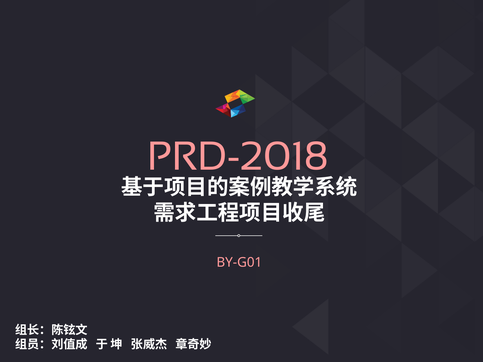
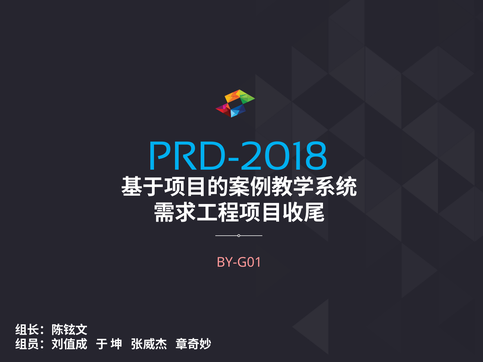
PRD-2018 colour: pink -> light blue
